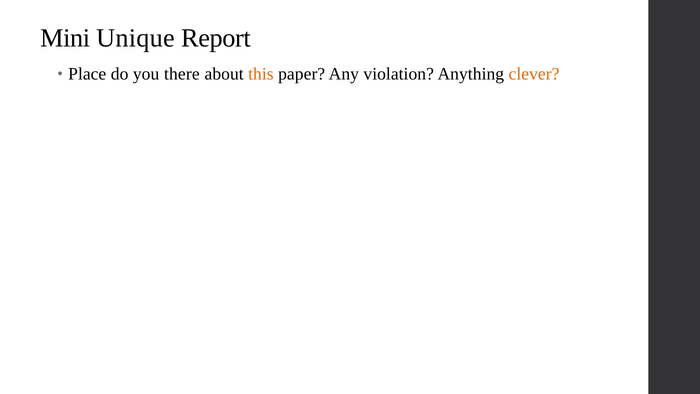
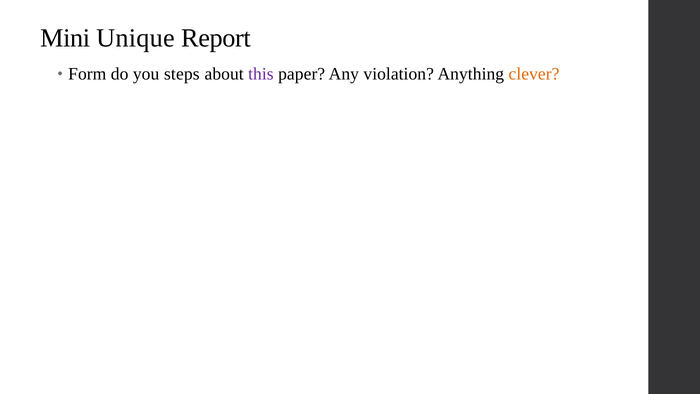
Place: Place -> Form
there: there -> steps
this colour: orange -> purple
